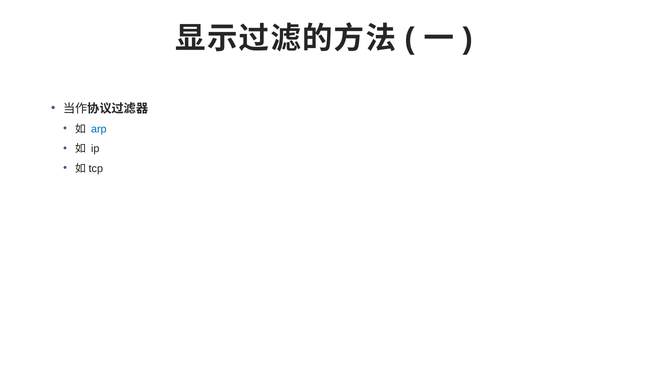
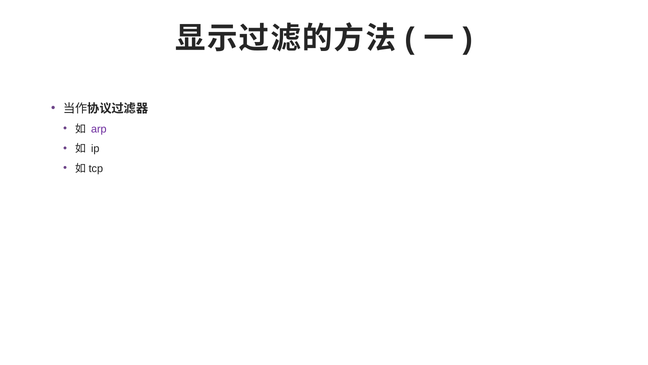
arp colour: blue -> purple
